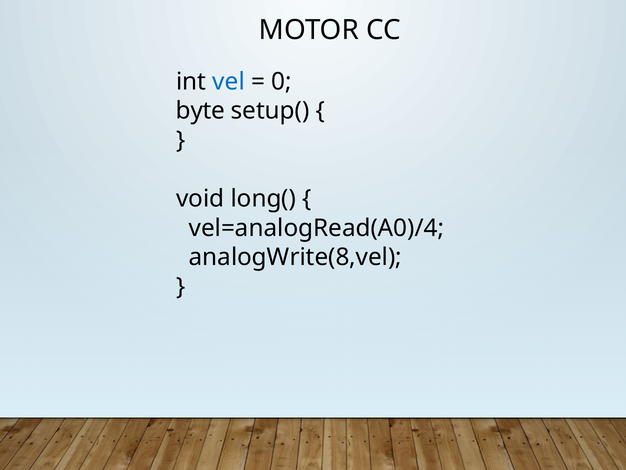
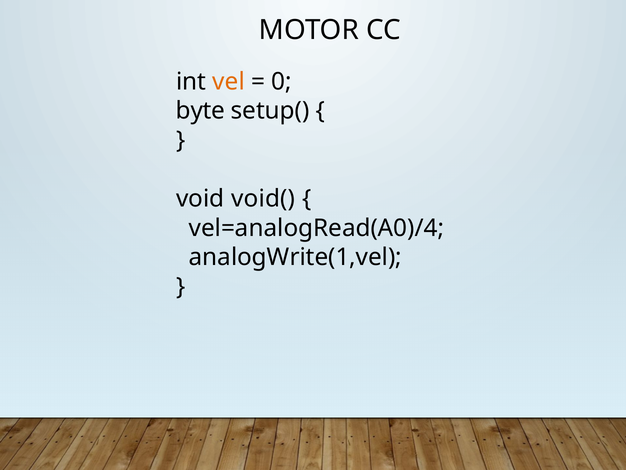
vel colour: blue -> orange
long(: long( -> void(
analogWrite(8,vel: analogWrite(8,vel -> analogWrite(1,vel
